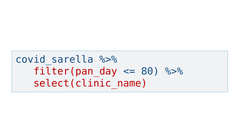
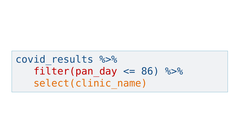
covid_sarella: covid_sarella -> covid_results
80: 80 -> 86
select(clinic_name colour: red -> orange
